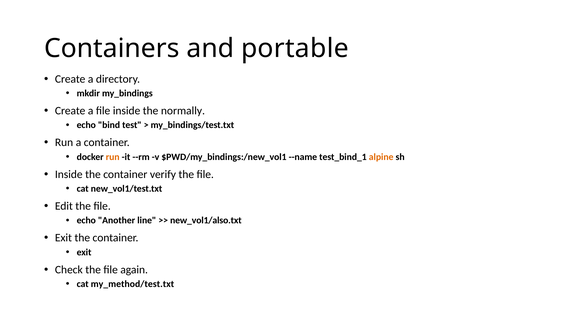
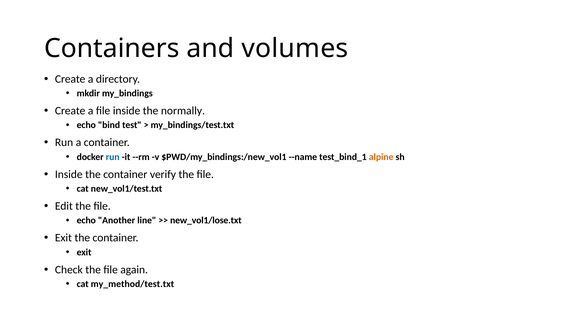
portable: portable -> volumes
run at (113, 157) colour: orange -> blue
new_vol1/also.txt: new_vol1/also.txt -> new_vol1/lose.txt
